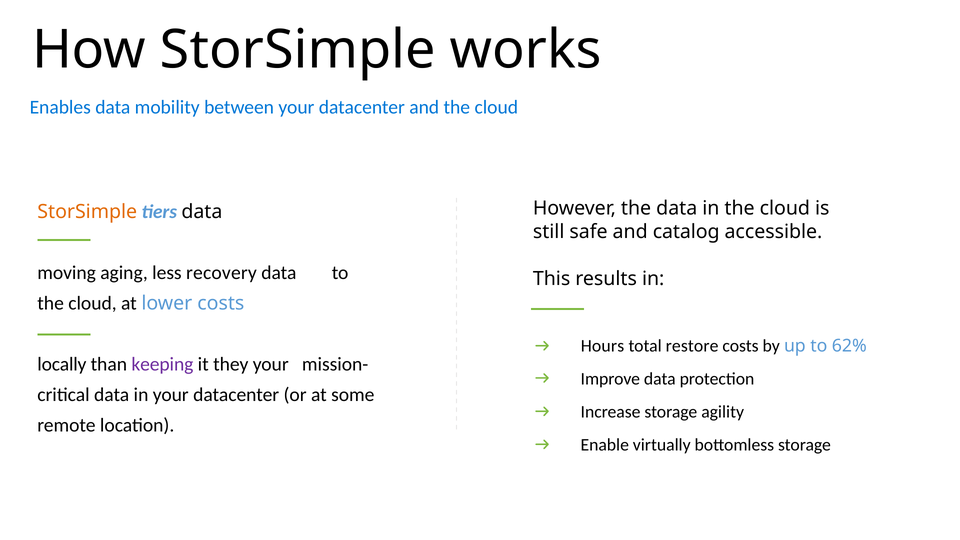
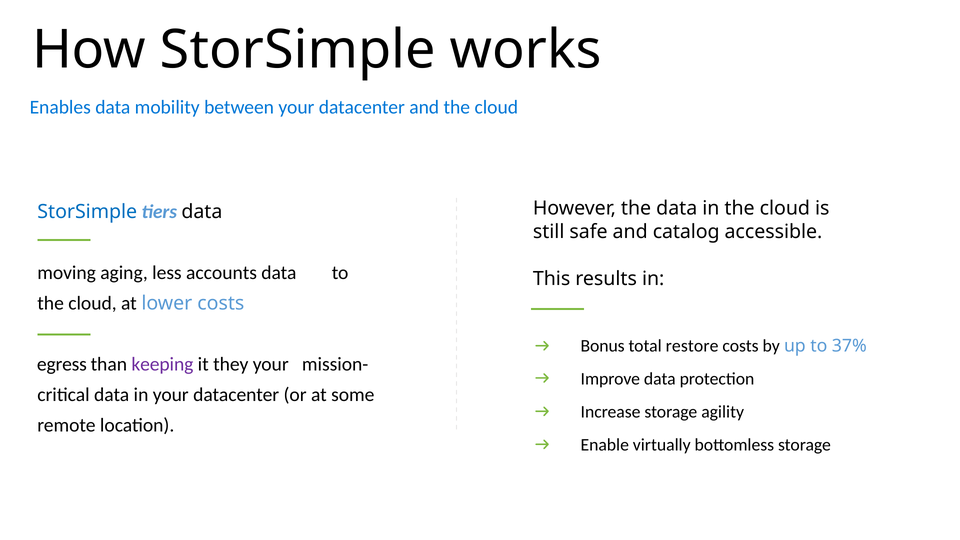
StorSimple at (87, 212) colour: orange -> blue
recovery: recovery -> accounts
Hours: Hours -> Bonus
62%: 62% -> 37%
locally: locally -> egress
